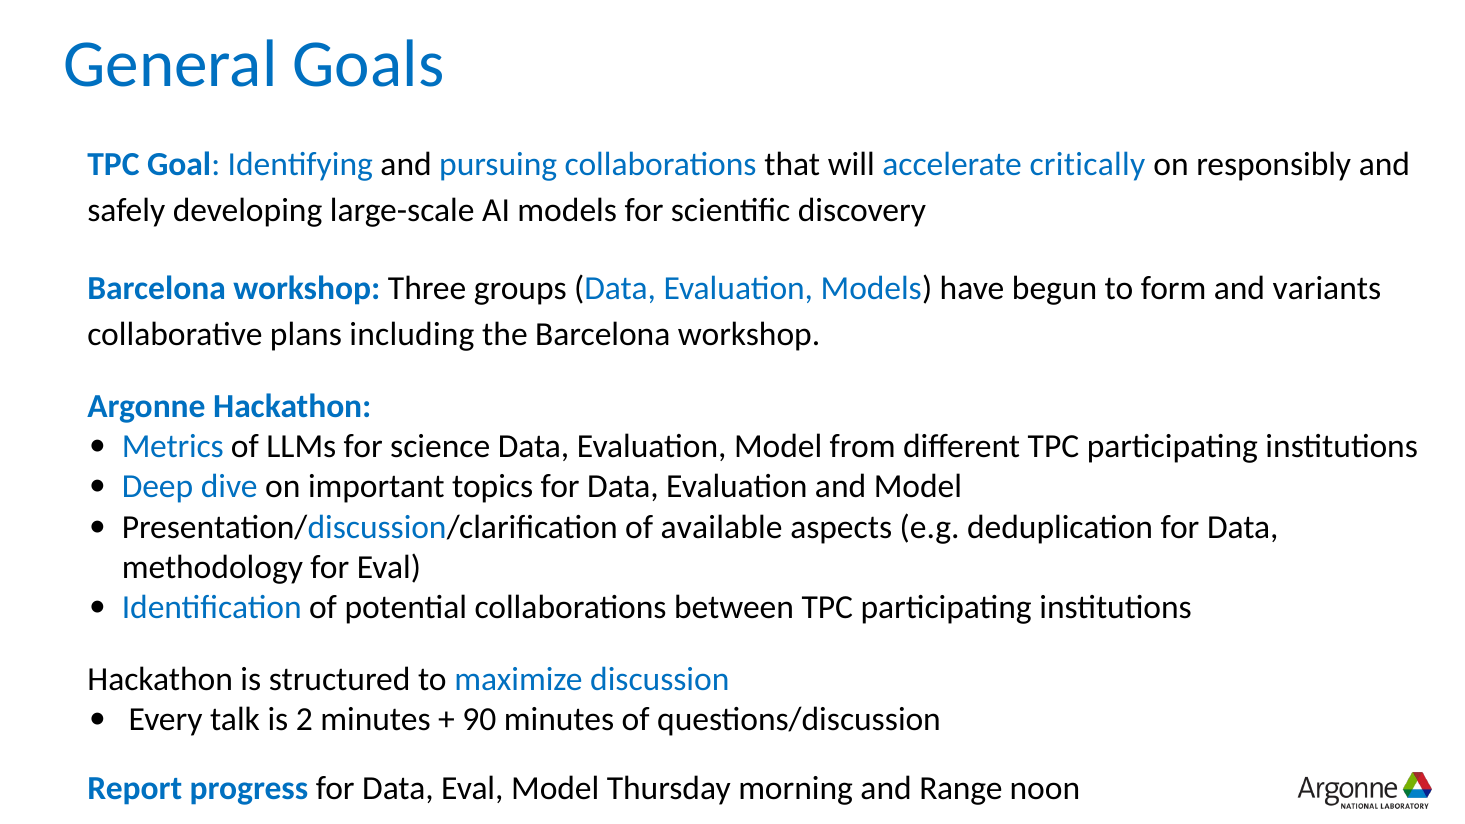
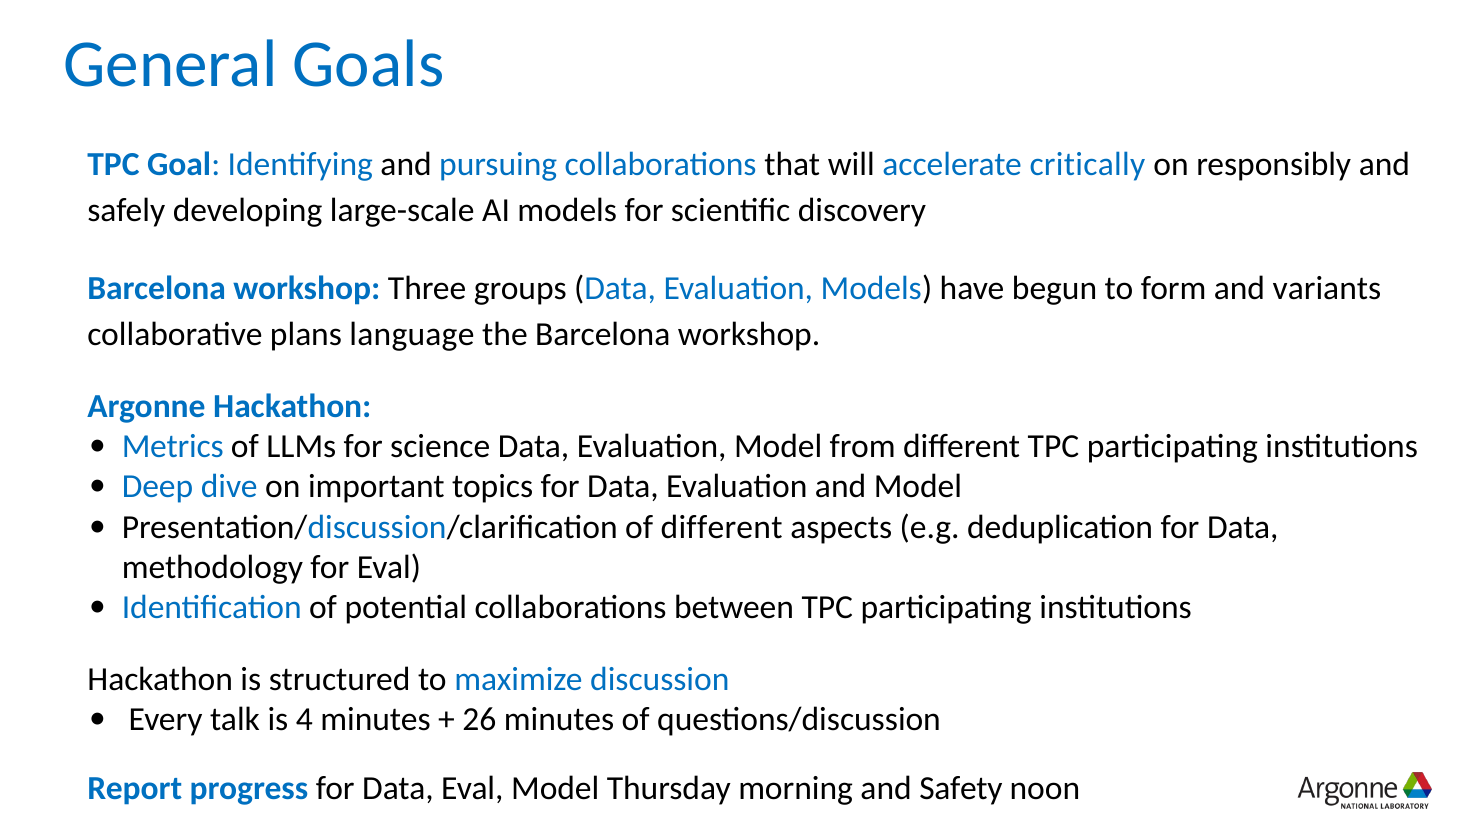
including: including -> language
of available: available -> different
2: 2 -> 4
90: 90 -> 26
Range: Range -> Safety
